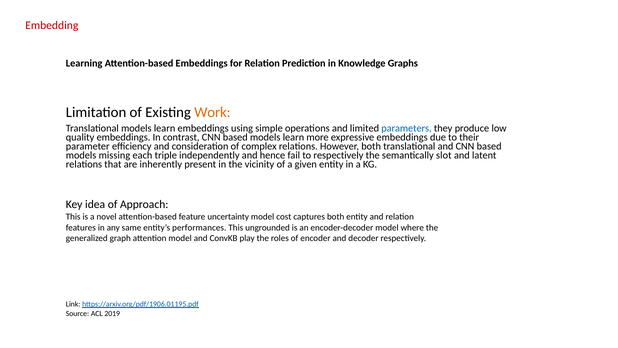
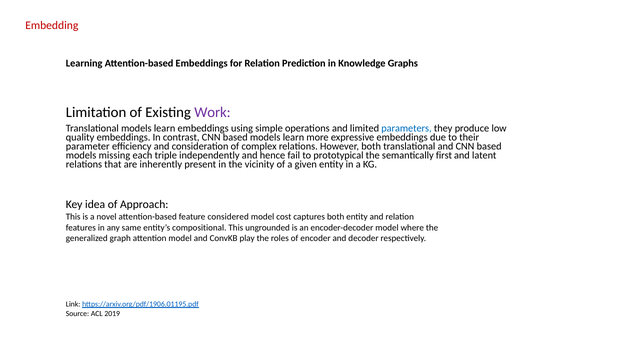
Work colour: orange -> purple
to respectively: respectively -> prototypical
slot: slot -> first
uncertainty: uncertainty -> considered
performances: performances -> compositional
